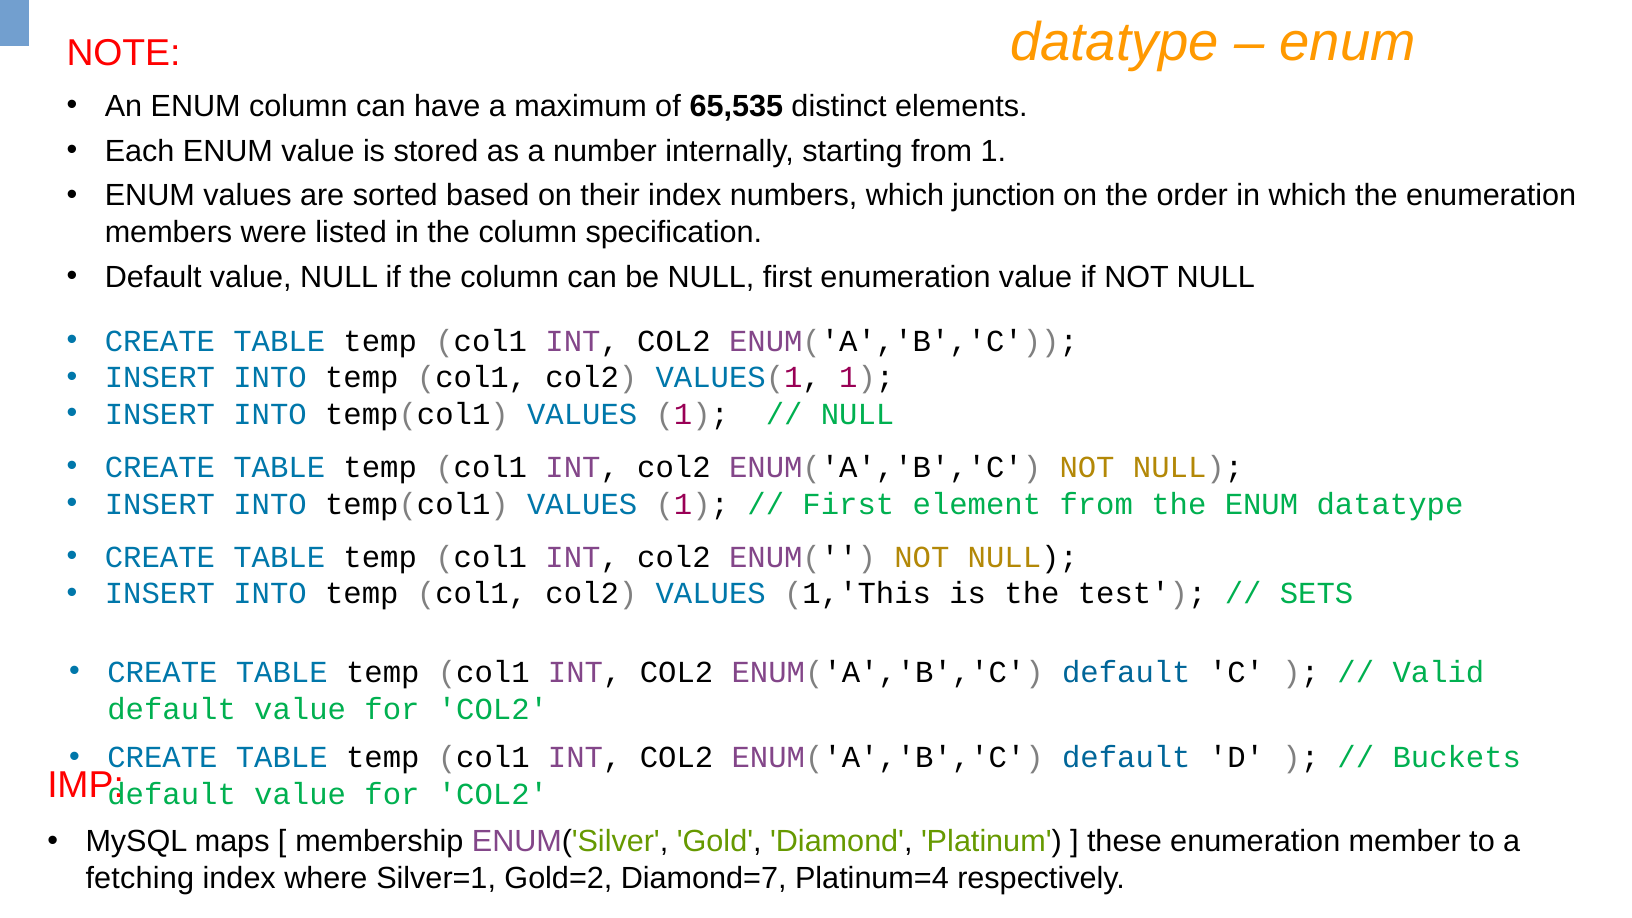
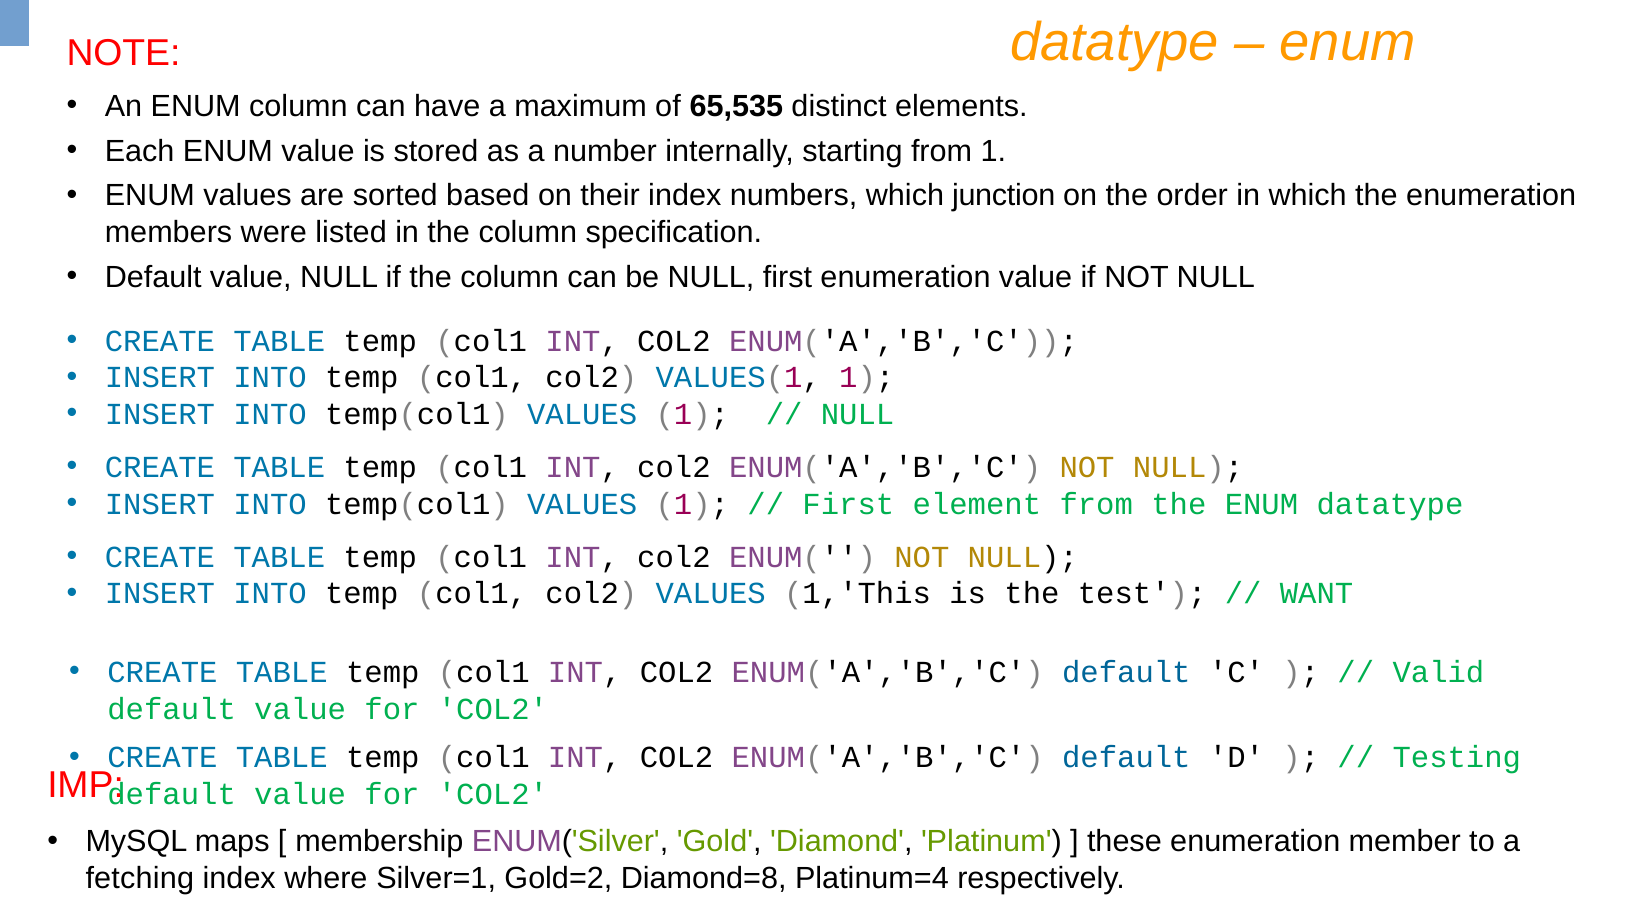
SETS: SETS -> WANT
Buckets: Buckets -> Testing
Diamond=7: Diamond=7 -> Diamond=8
